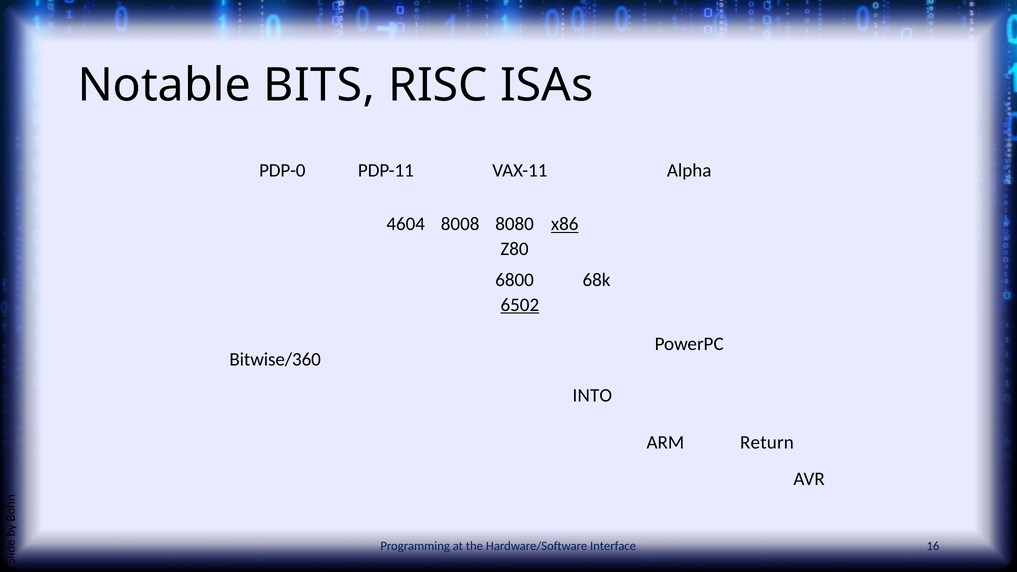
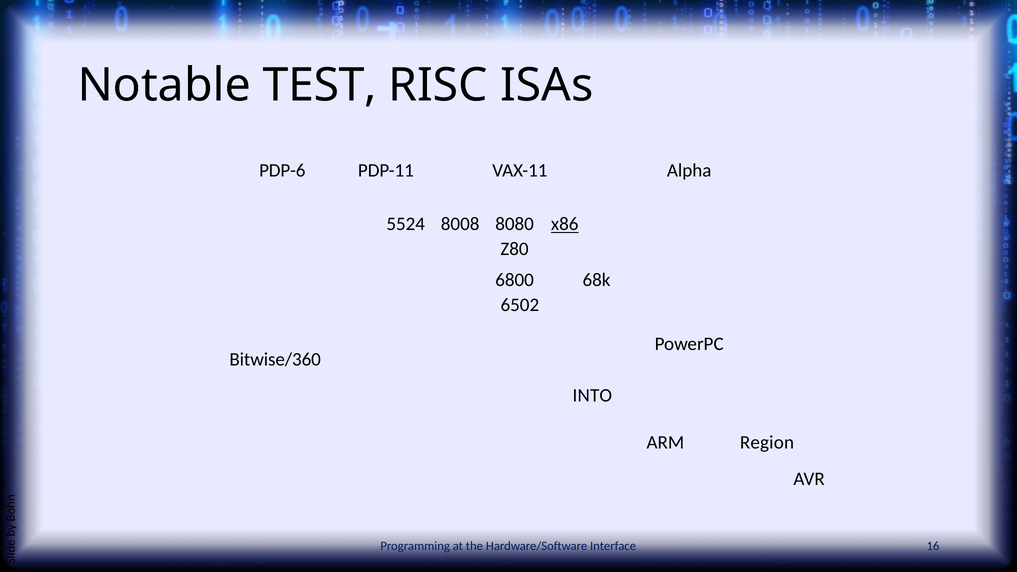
BITS: BITS -> TEST
PDP-0: PDP-0 -> PDP-6
4604: 4604 -> 5524
6502 underline: present -> none
Return: Return -> Region
